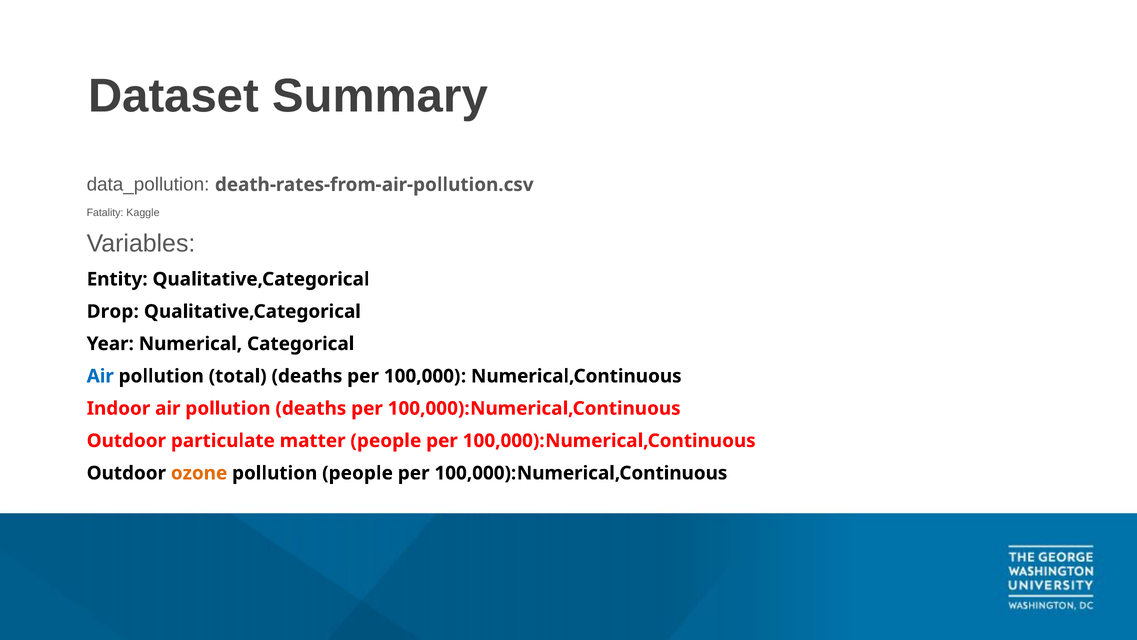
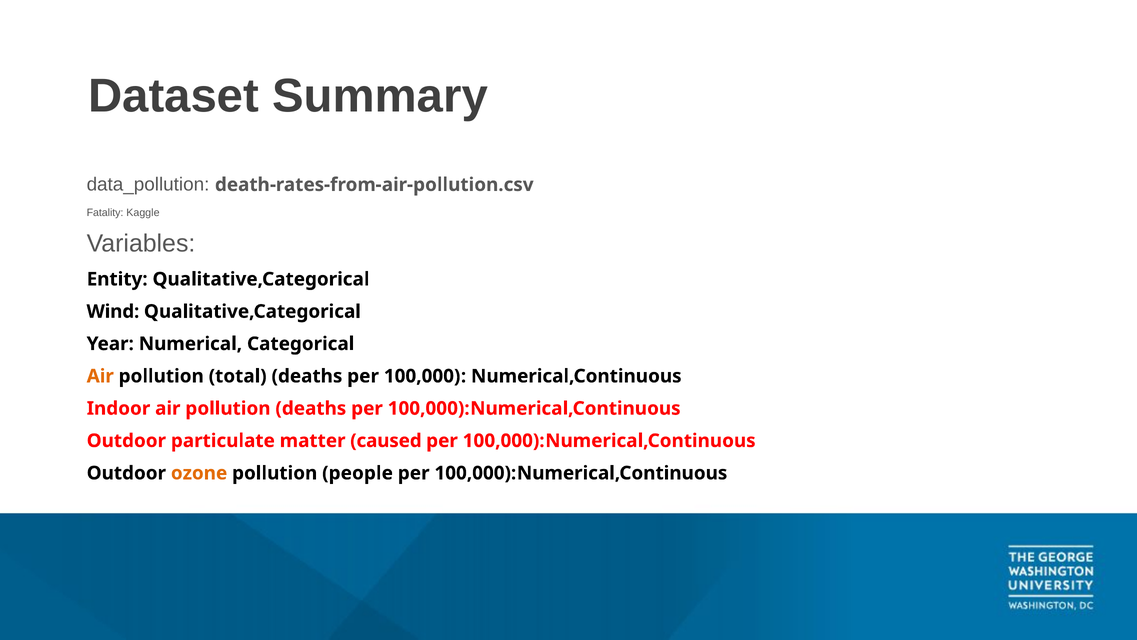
Drop: Drop -> Wind
Air at (100, 376) colour: blue -> orange
matter people: people -> caused
